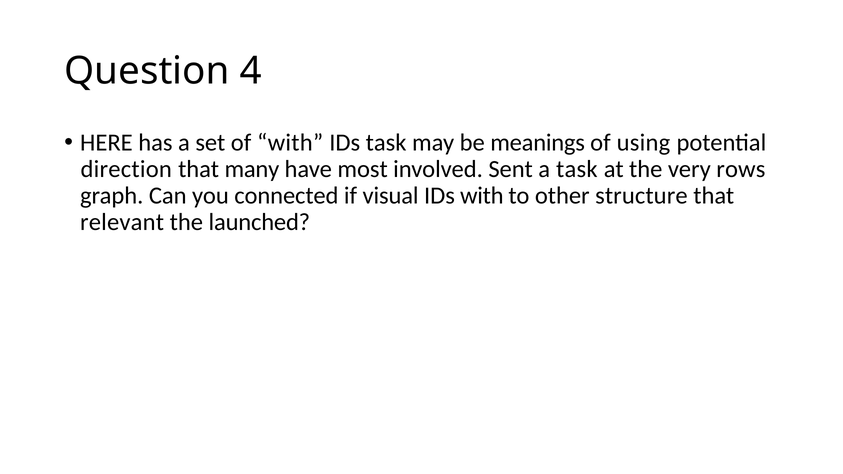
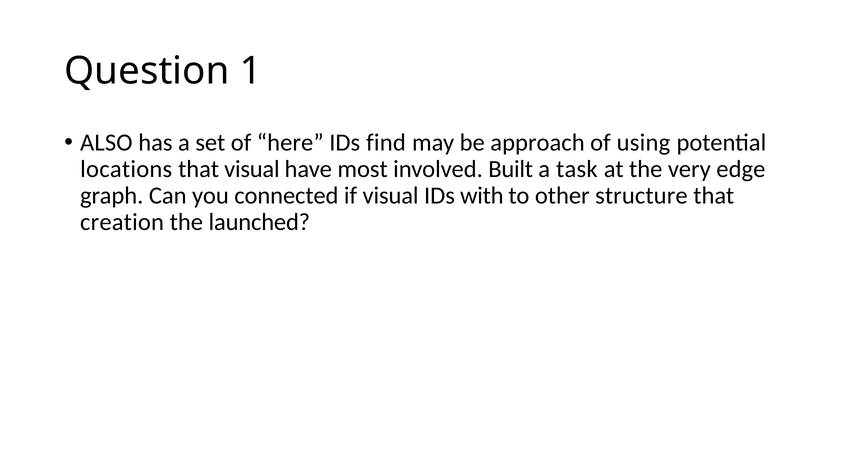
4: 4 -> 1
HERE: HERE -> ALSO
of with: with -> here
IDs task: task -> find
meanings: meanings -> approach
direction: direction -> locations
that many: many -> visual
Sent: Sent -> Built
rows: rows -> edge
relevant: relevant -> creation
